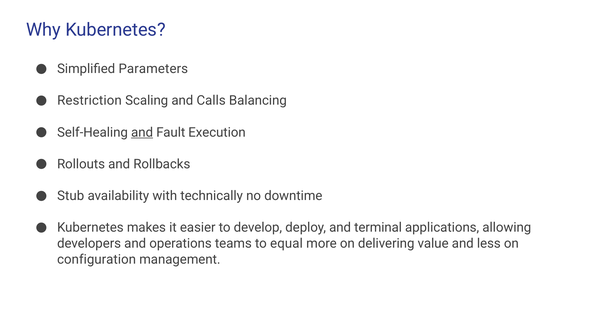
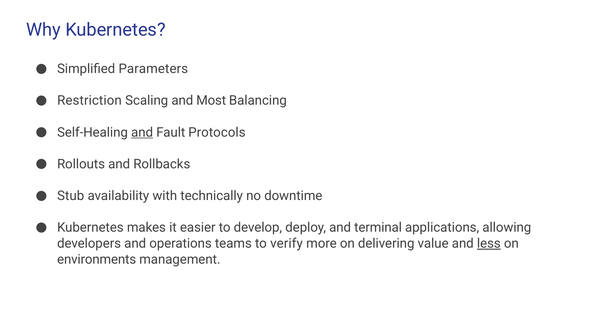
Calls: Calls -> Most
Execution: Execution -> Protocols
equal: equal -> verify
less underline: none -> present
configuration: configuration -> environments
